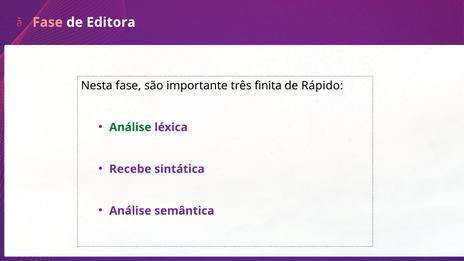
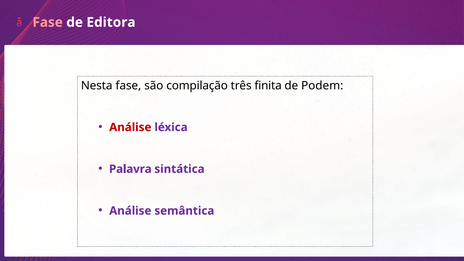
importante: importante -> compilação
Rápido: Rápido -> Podem
Análise at (130, 127) colour: green -> red
Recebe: Recebe -> Palavra
